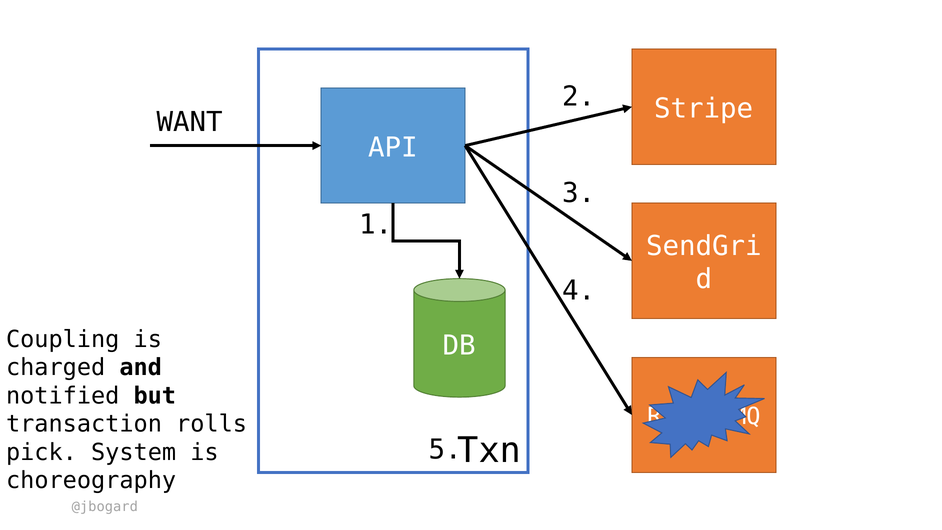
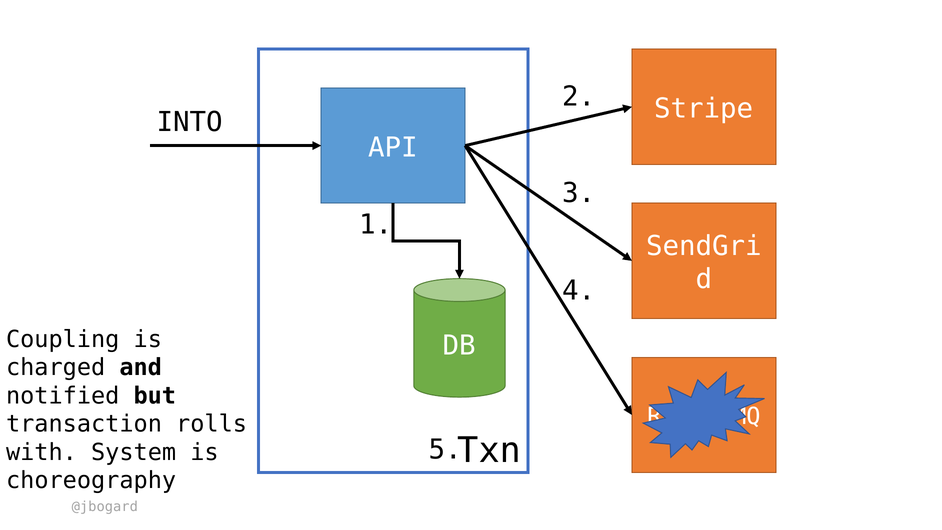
WANT: WANT -> INTO
pick: pick -> with
